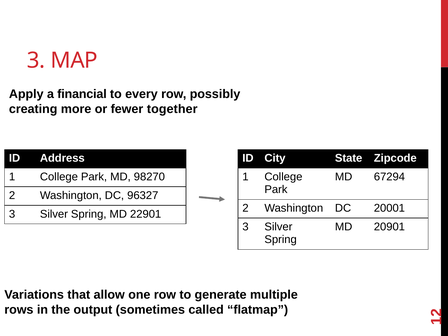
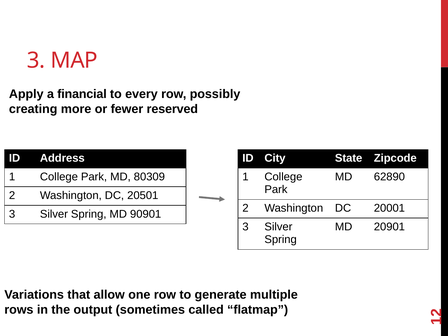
together: together -> reserved
98270: 98270 -> 80309
67294: 67294 -> 62890
96327: 96327 -> 20501
22901: 22901 -> 90901
